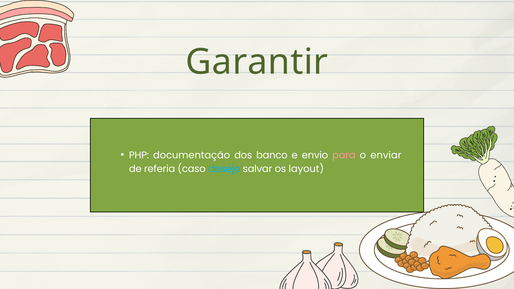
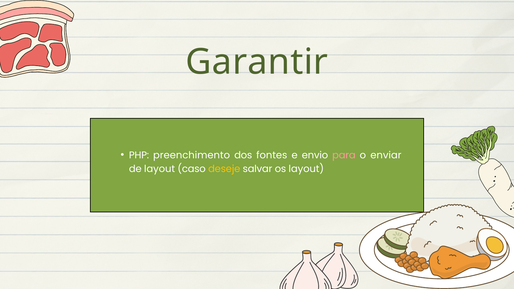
documentação: documentação -> preenchimento
banco: banco -> fontes
de referia: referia -> layout
deseje colour: light blue -> yellow
